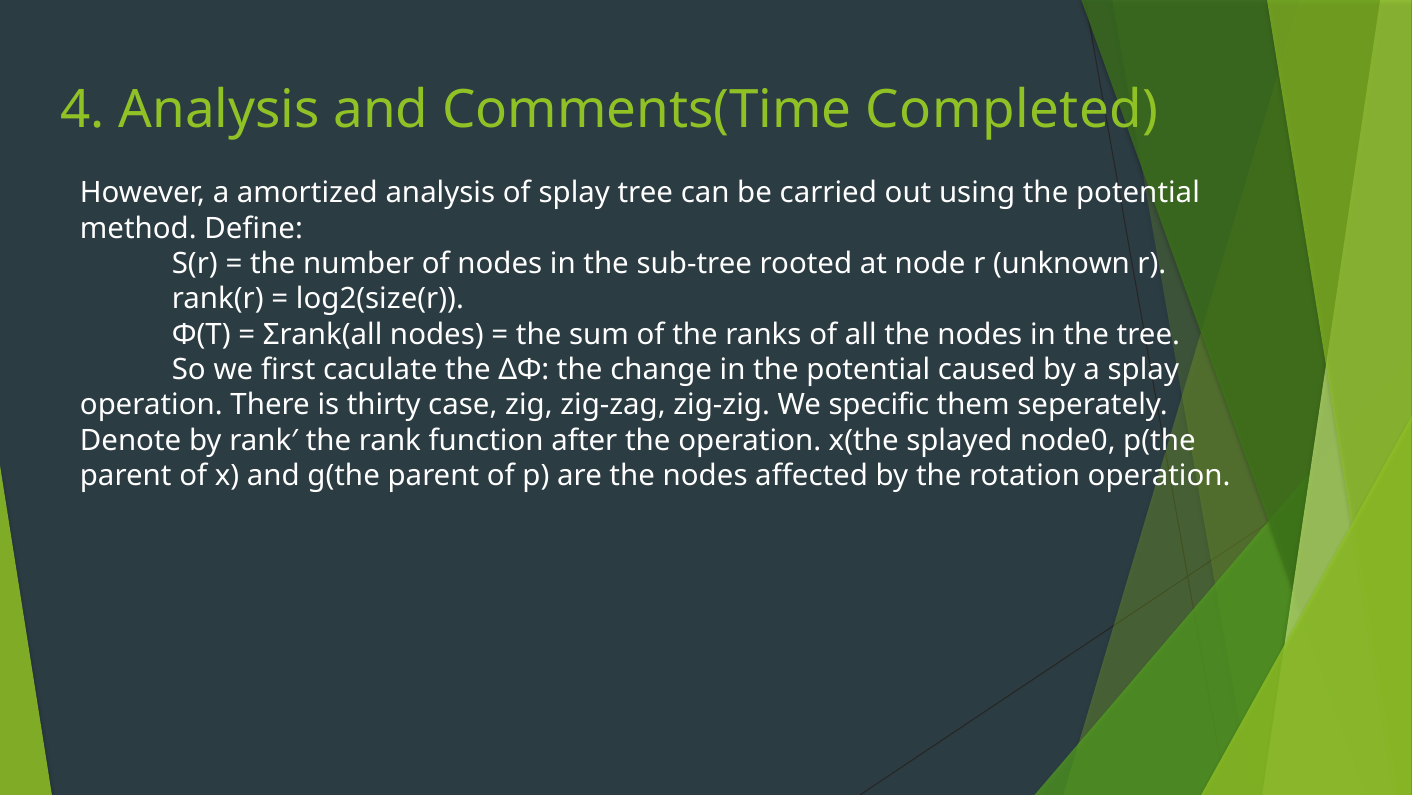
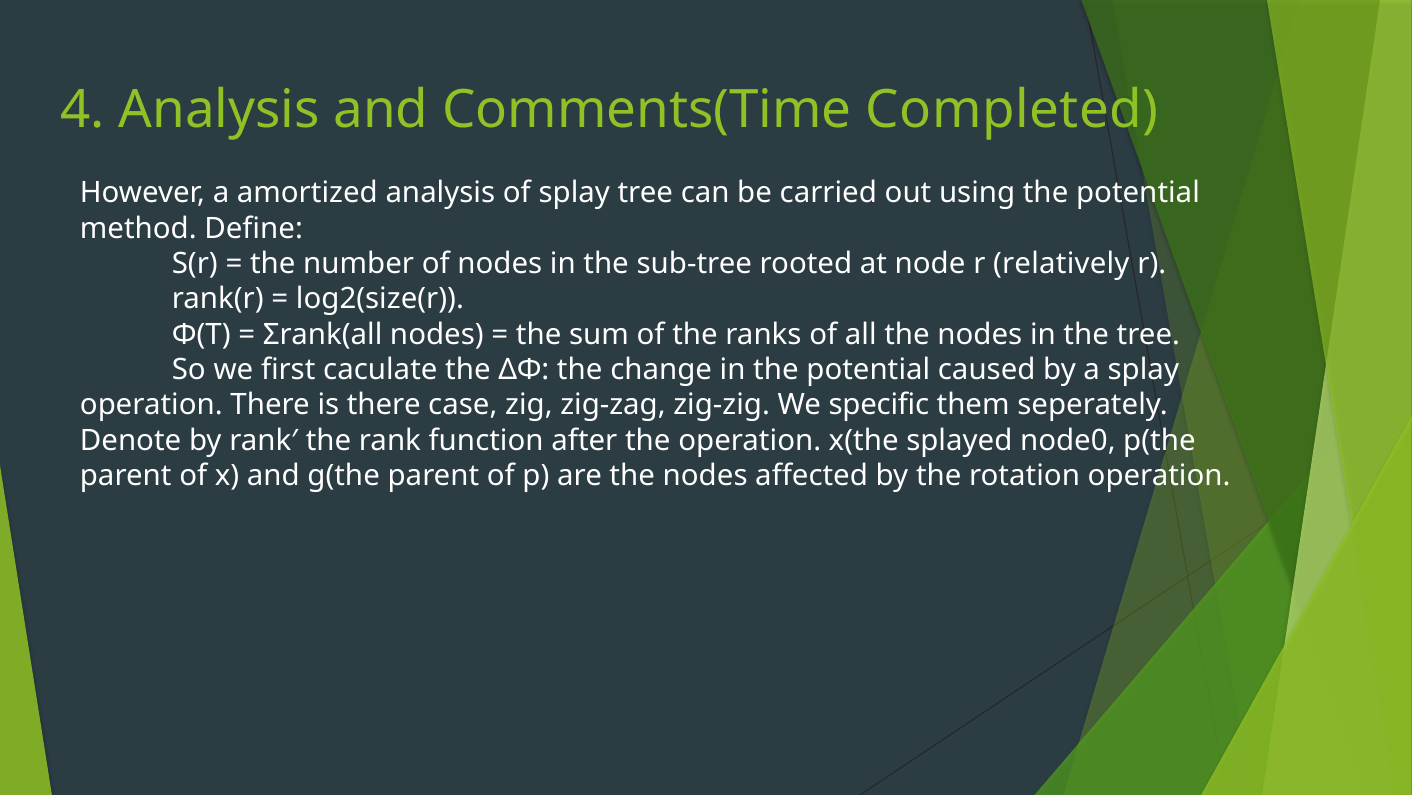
unknown: unknown -> relatively
is thirty: thirty -> there
